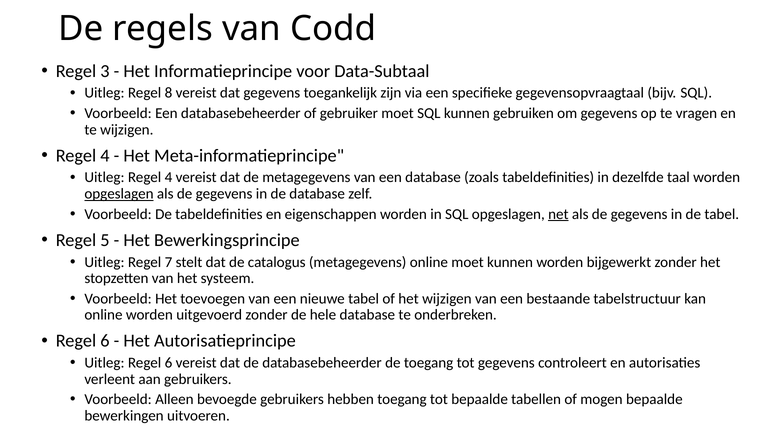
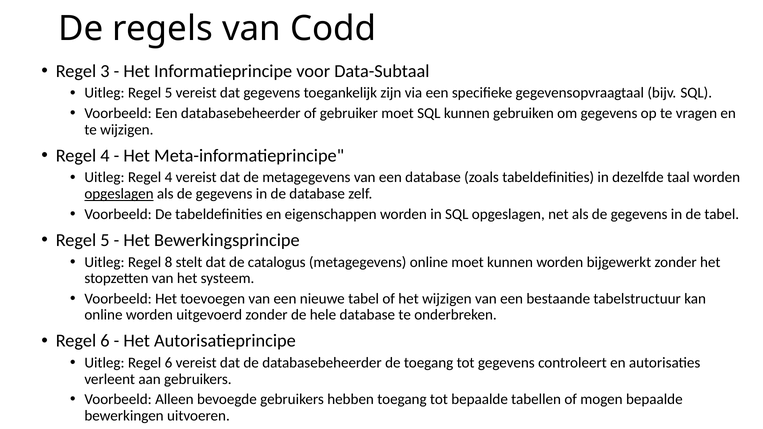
Uitleg Regel 8: 8 -> 5
net underline: present -> none
7: 7 -> 8
